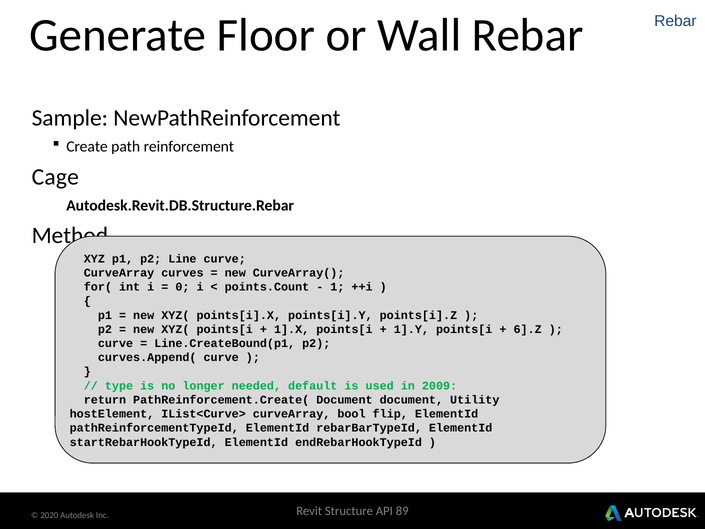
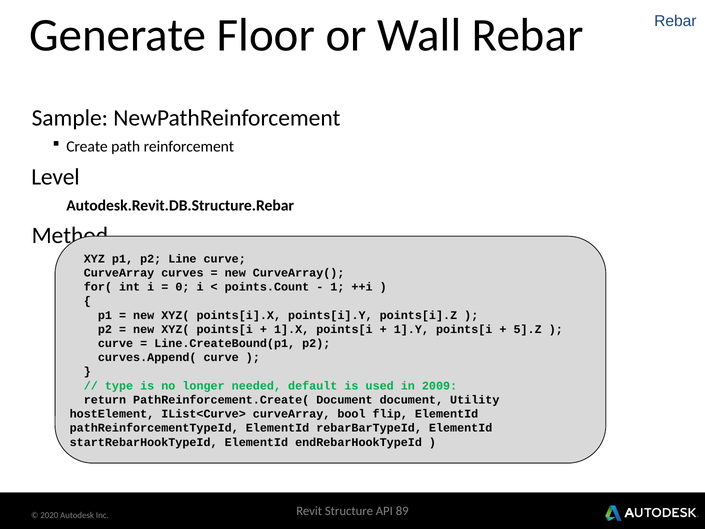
Cage: Cage -> Level
6].Z: 6].Z -> 5].Z
